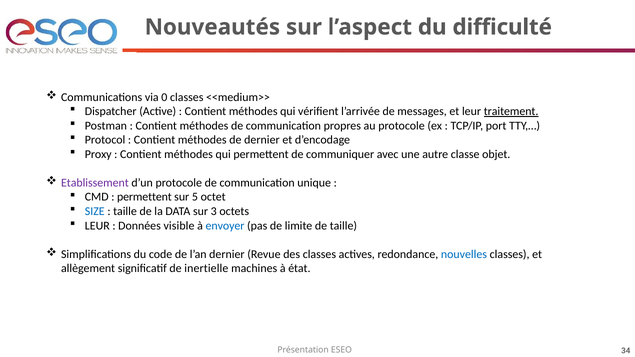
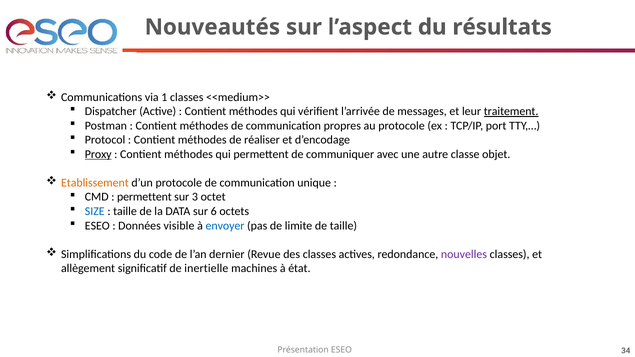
difficulté: difficulté -> résultats
0: 0 -> 1
de dernier: dernier -> réaliser
Proxy underline: none -> present
Etablissement colour: purple -> orange
5: 5 -> 3
3: 3 -> 6
LEUR at (97, 226): LEUR -> ESEO
nouvelles colour: blue -> purple
